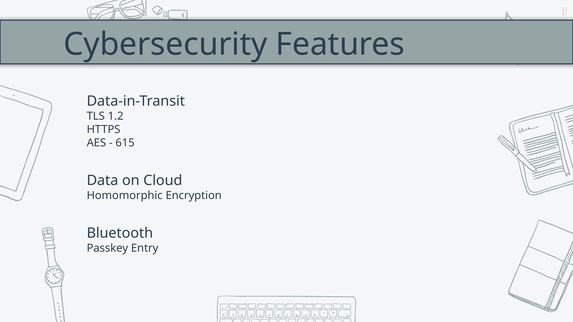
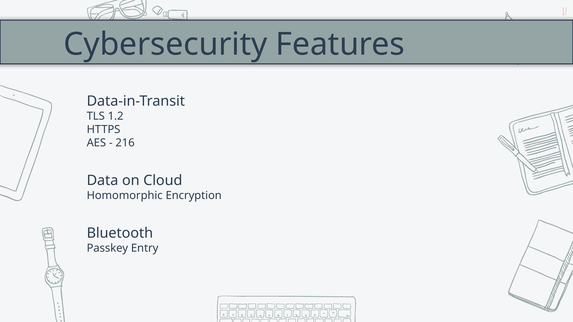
615: 615 -> 216
